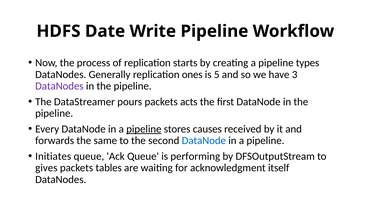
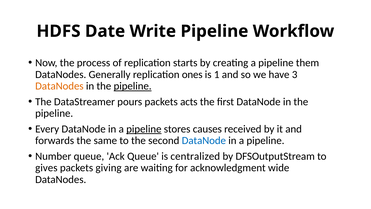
types: types -> them
5: 5 -> 1
DataNodes at (59, 86) colour: purple -> orange
pipeline at (133, 86) underline: none -> present
Initiates: Initiates -> Number
performing: performing -> centralized
tables: tables -> giving
itself: itself -> wide
